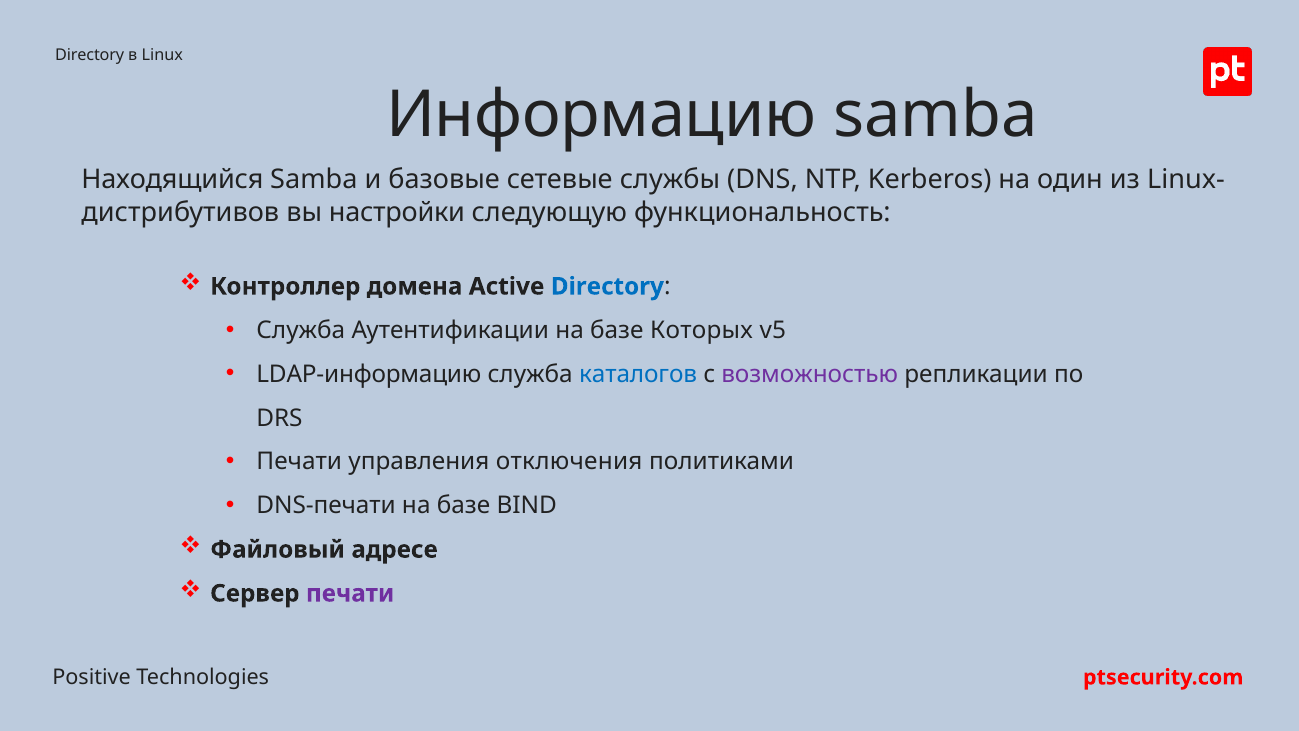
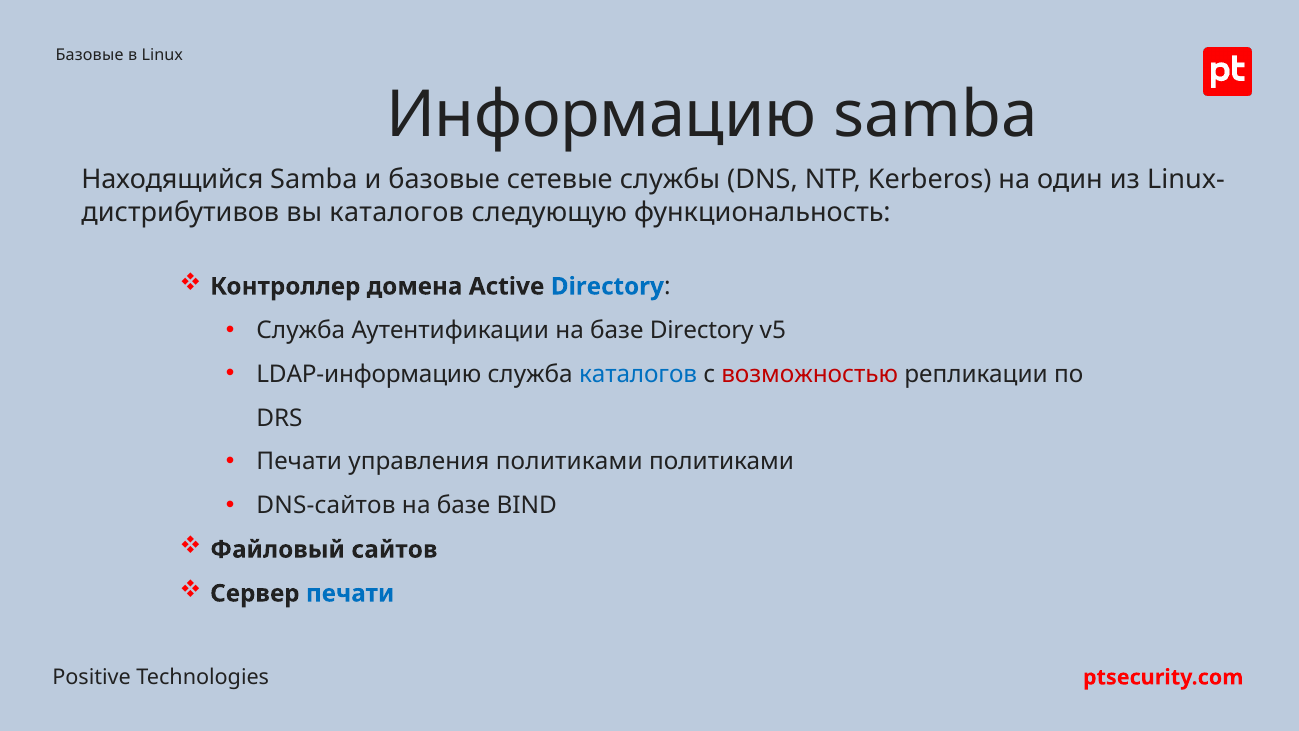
Directory at (90, 56): Directory -> Базовые
вы настройки: настройки -> каталогов
базе Которых: Которых -> Directory
возможностью colour: purple -> red
управления отключения: отключения -> политиками
DNS-печати: DNS-печати -> DNS-сайтов
адресе: адресе -> сайтов
печати at (350, 593) colour: purple -> blue
